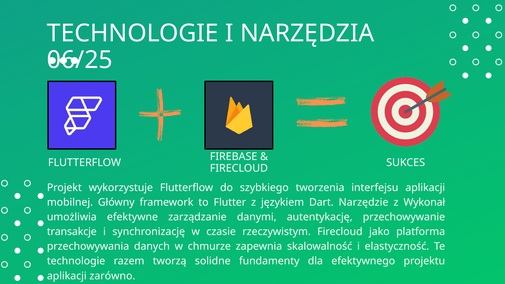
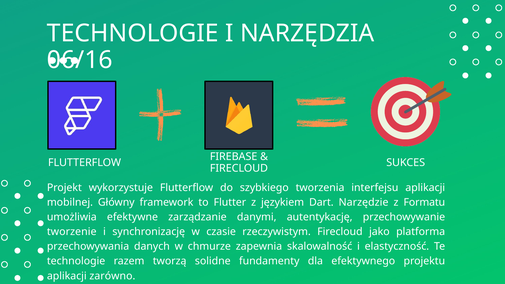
06/25: 06/25 -> 06/16
Wykonał: Wykonał -> Formatu
transakcje: transakcje -> tworzenie
